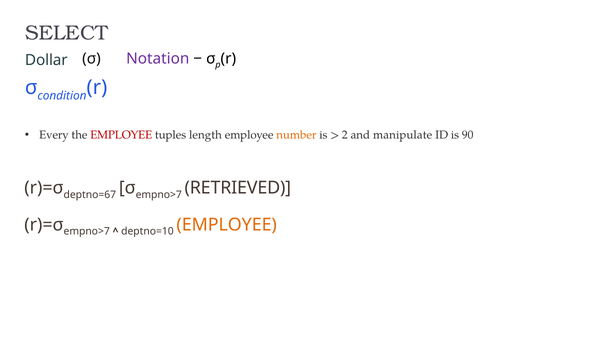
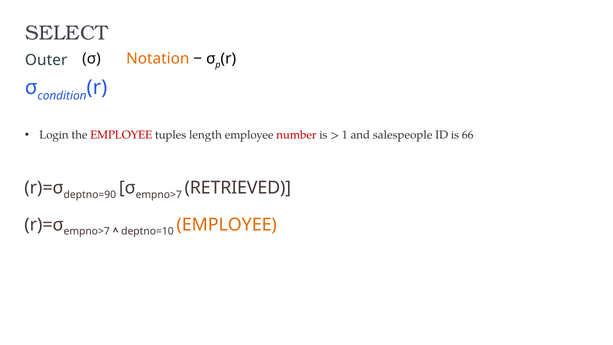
Dollar: Dollar -> Outer
Notation colour: purple -> orange
Every: Every -> Login
number colour: orange -> red
2: 2 -> 1
manipulate: manipulate -> salespeople
90: 90 -> 66
deptno=67: deptno=67 -> deptno=90
